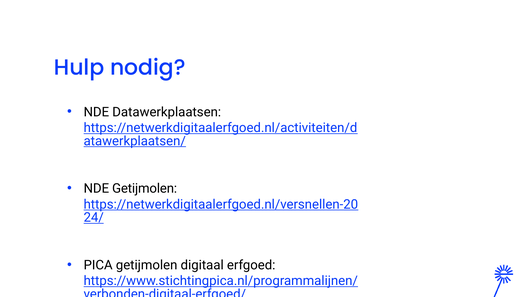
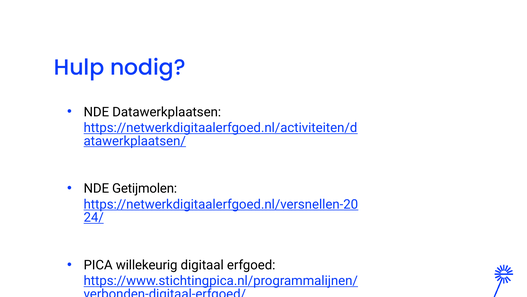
PICA getijmolen: getijmolen -> willekeurig
